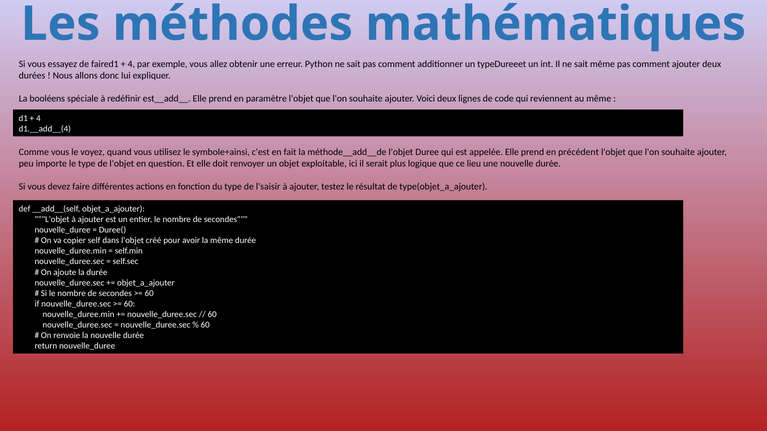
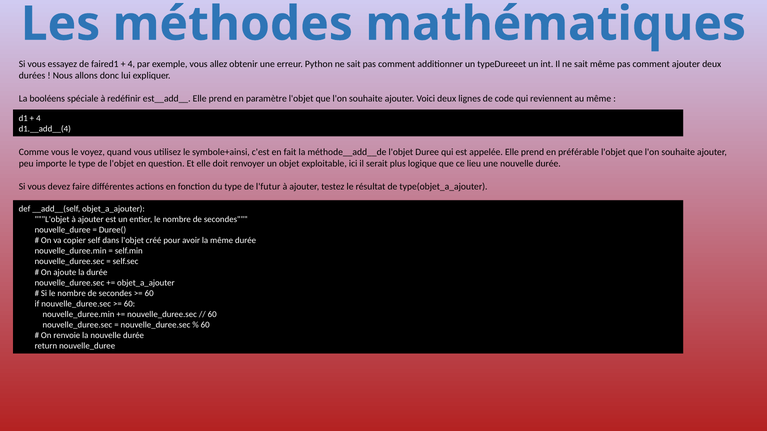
précédent: précédent -> préférable
l'saisir: l'saisir -> l'futur
